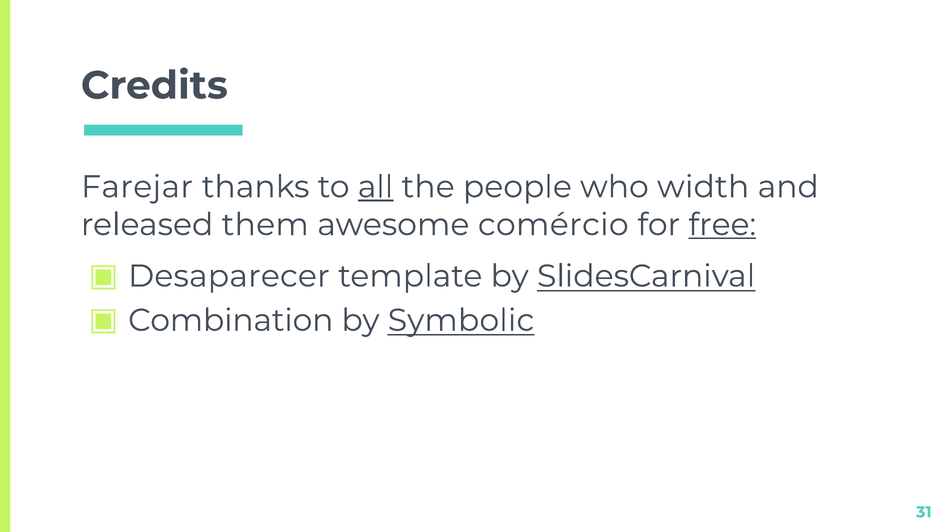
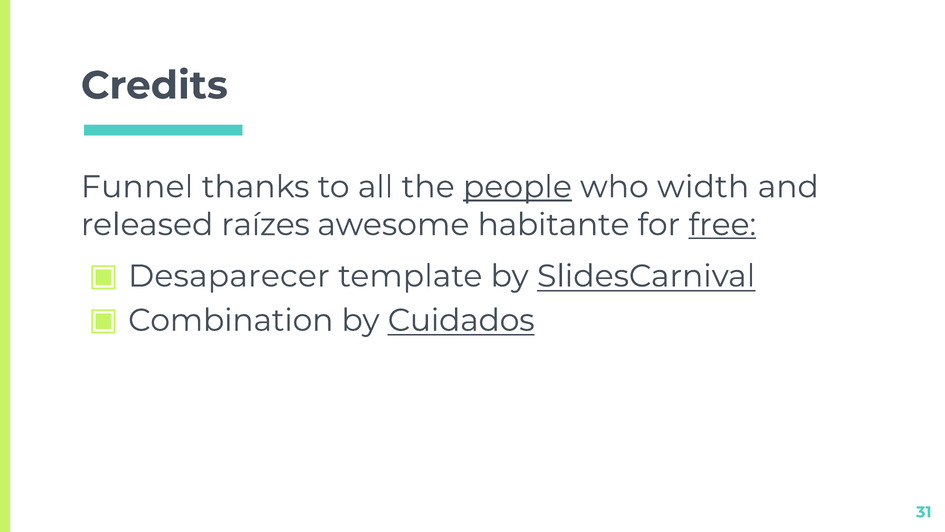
Farejar: Farejar -> Funnel
all underline: present -> none
people underline: none -> present
them: them -> raízes
comércio: comércio -> habitante
Symbolic: Symbolic -> Cuidados
